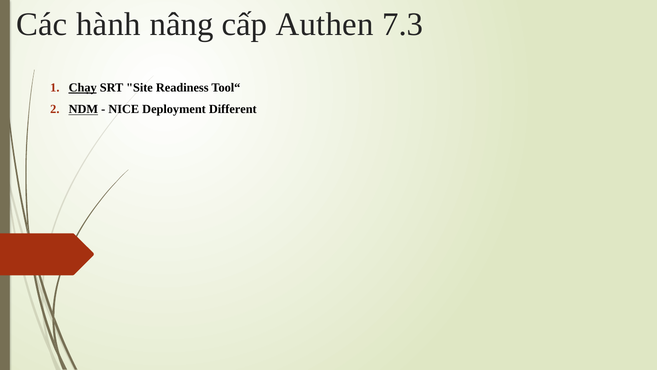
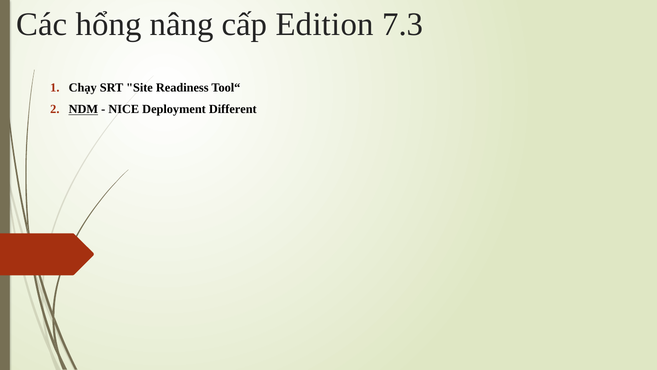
hành: hành -> hổng
Authen: Authen -> Edition
Chạy underline: present -> none
